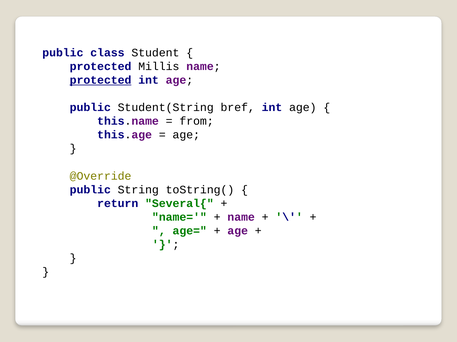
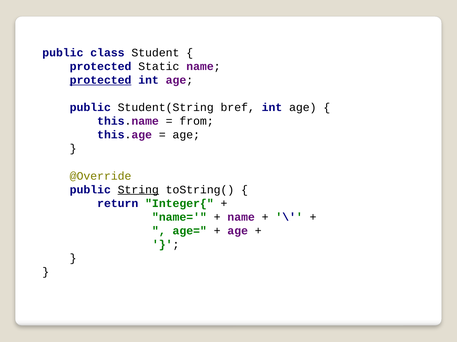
Millis: Millis -> Static
String underline: none -> present
Several{: Several{ -> Integer{
